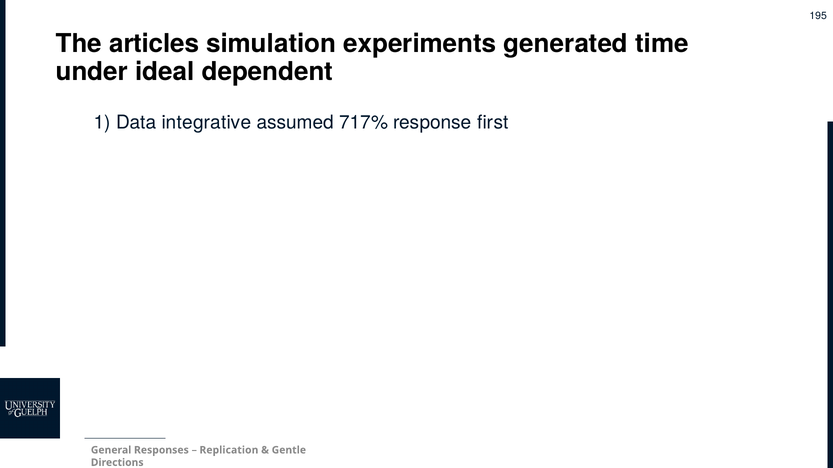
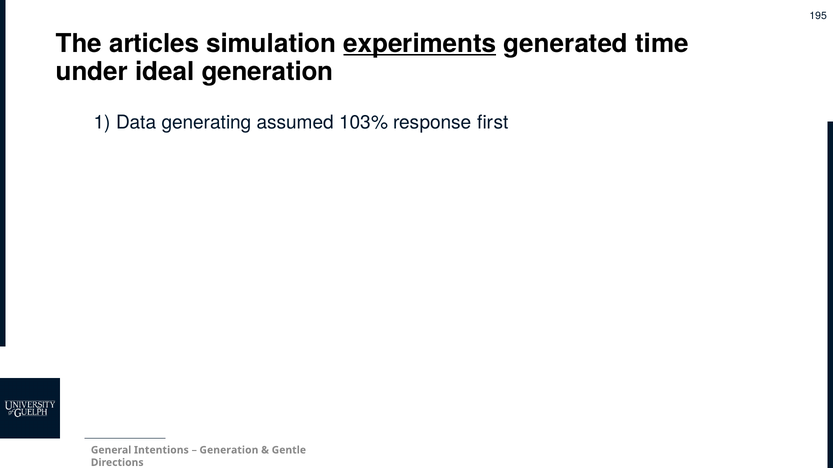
experiments underline: none -> present
ideal dependent: dependent -> generation
integrative: integrative -> generating
717%: 717% -> 103%
Responses: Responses -> Intentions
Replication at (229, 451): Replication -> Generation
